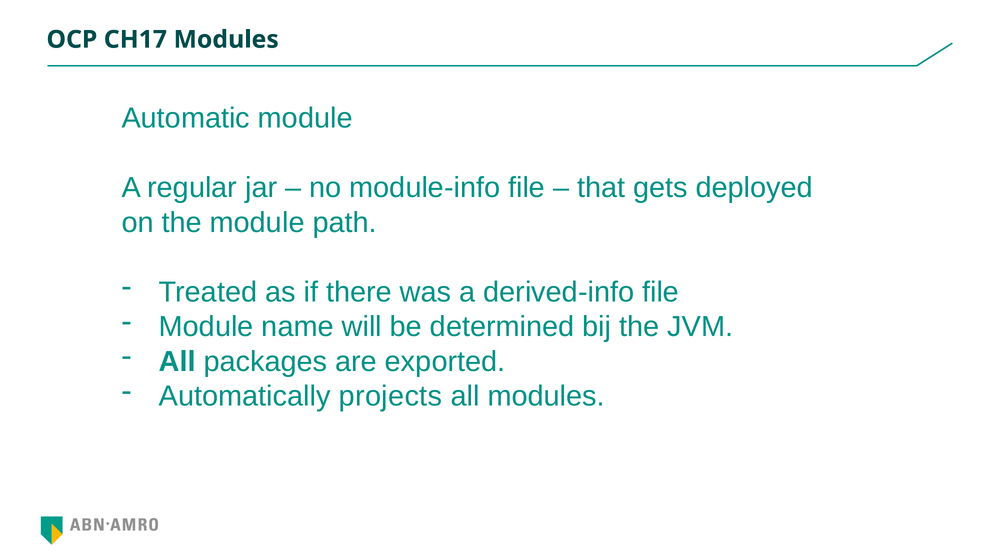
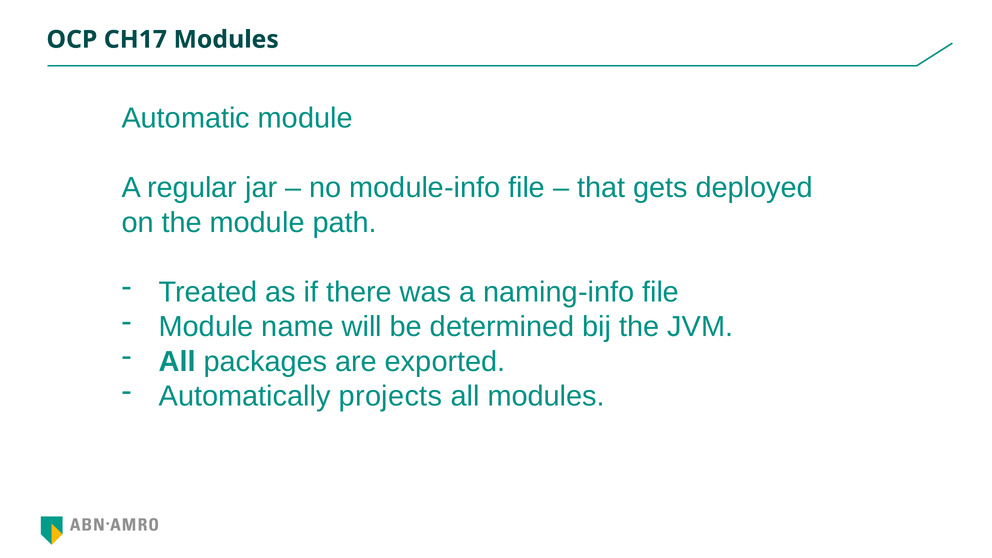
derived-info: derived-info -> naming-info
